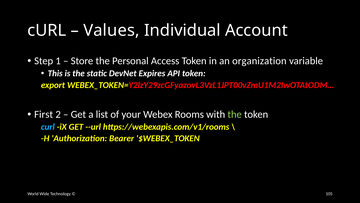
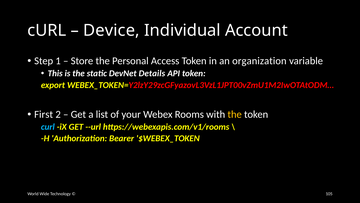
Values: Values -> Device
Expires: Expires -> Details
the at (235, 114) colour: light green -> yellow
